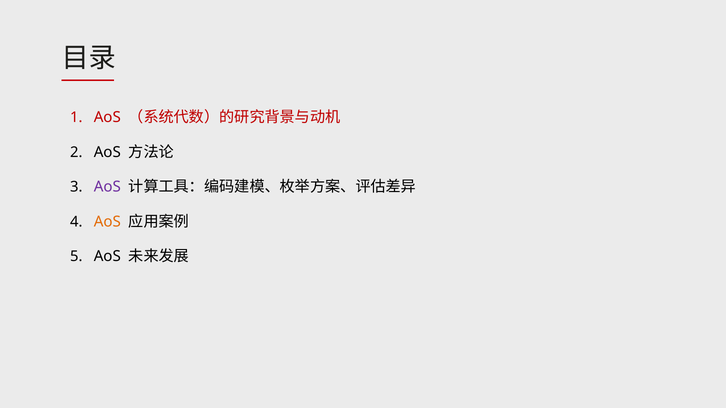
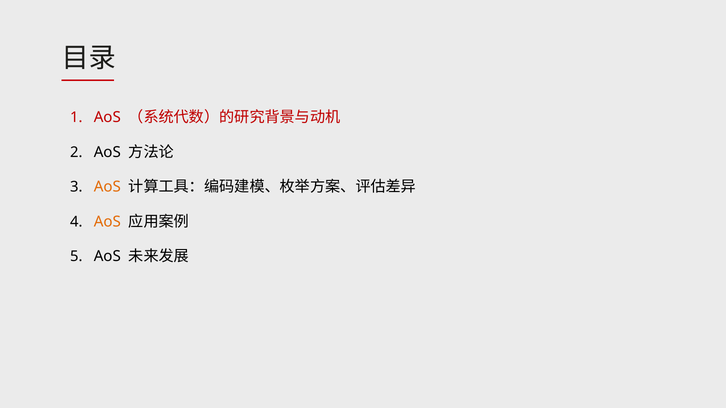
AoS at (107, 187) colour: purple -> orange
